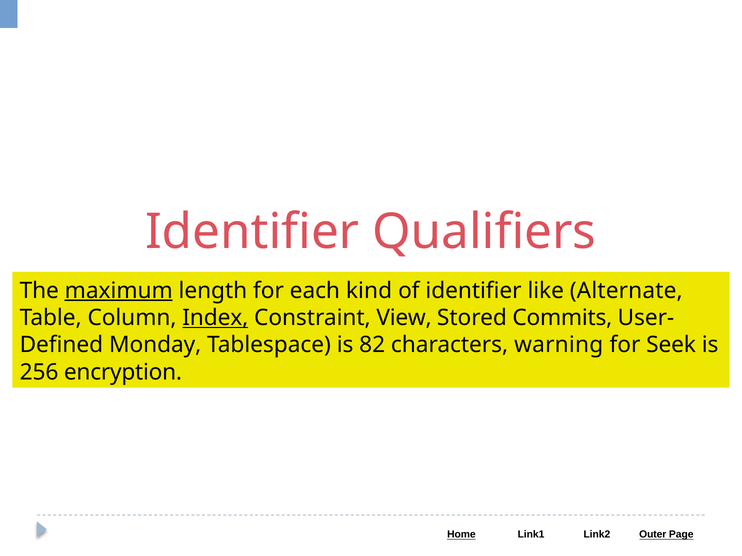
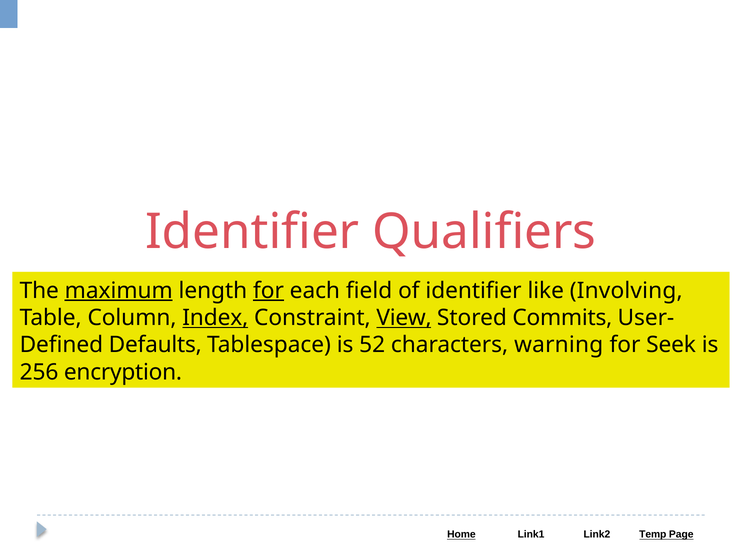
for at (268, 291) underline: none -> present
kind: kind -> field
Alternate: Alternate -> Involving
View underline: none -> present
Monday: Monday -> Defaults
82: 82 -> 52
Outer: Outer -> Temp
